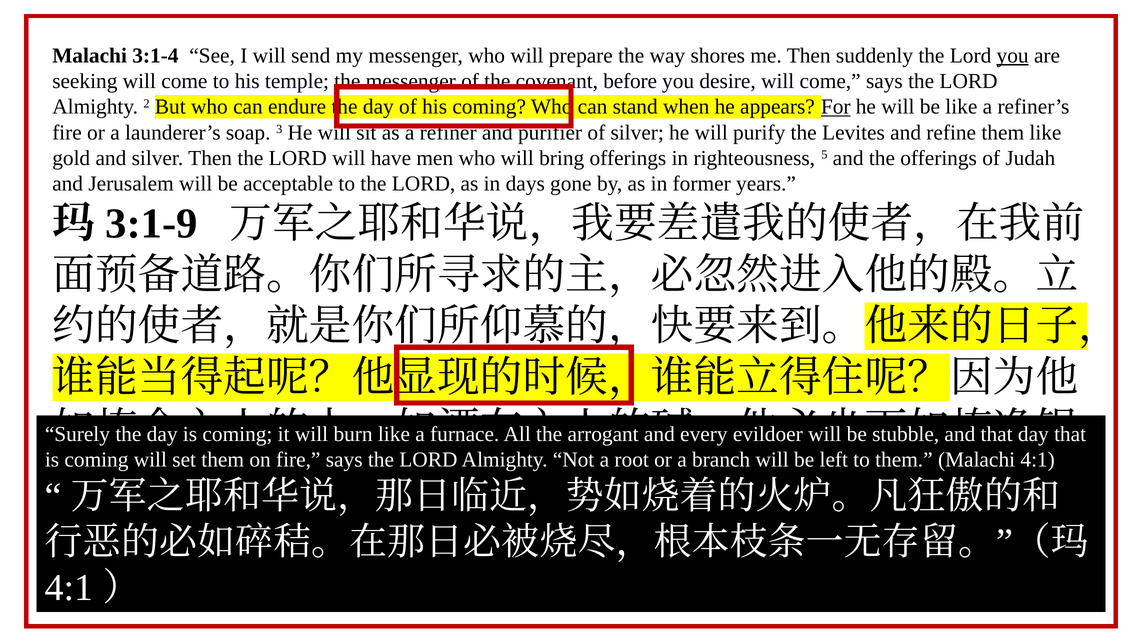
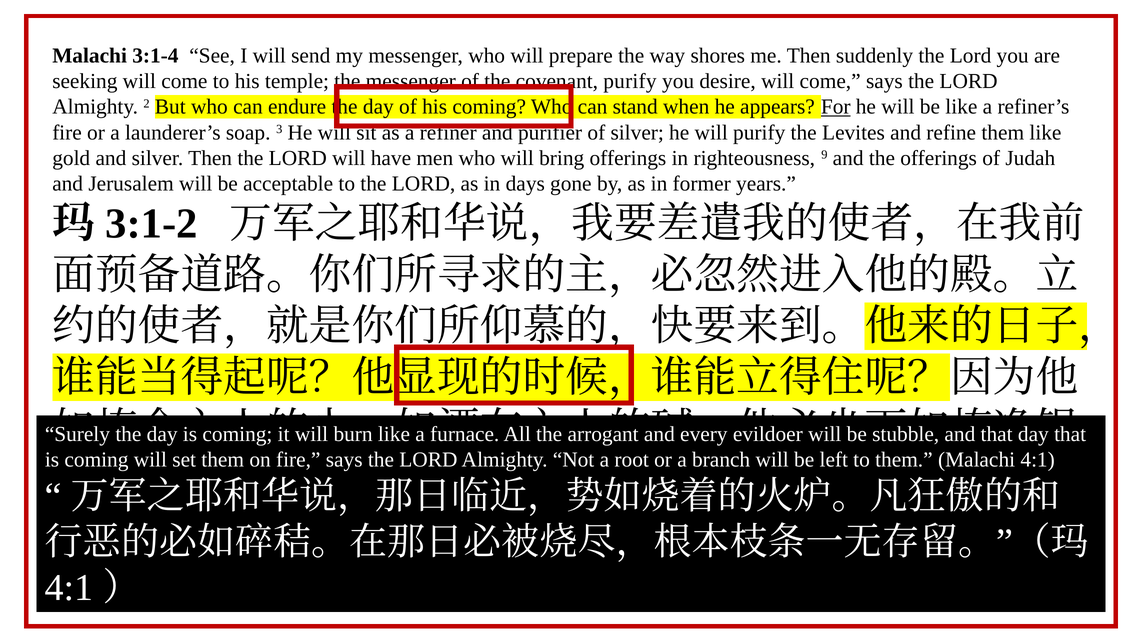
you at (1013, 56) underline: present -> none
before at (630, 81): before -> purify
5: 5 -> 9
3:1-9: 3:1-9 -> 3:1-2
